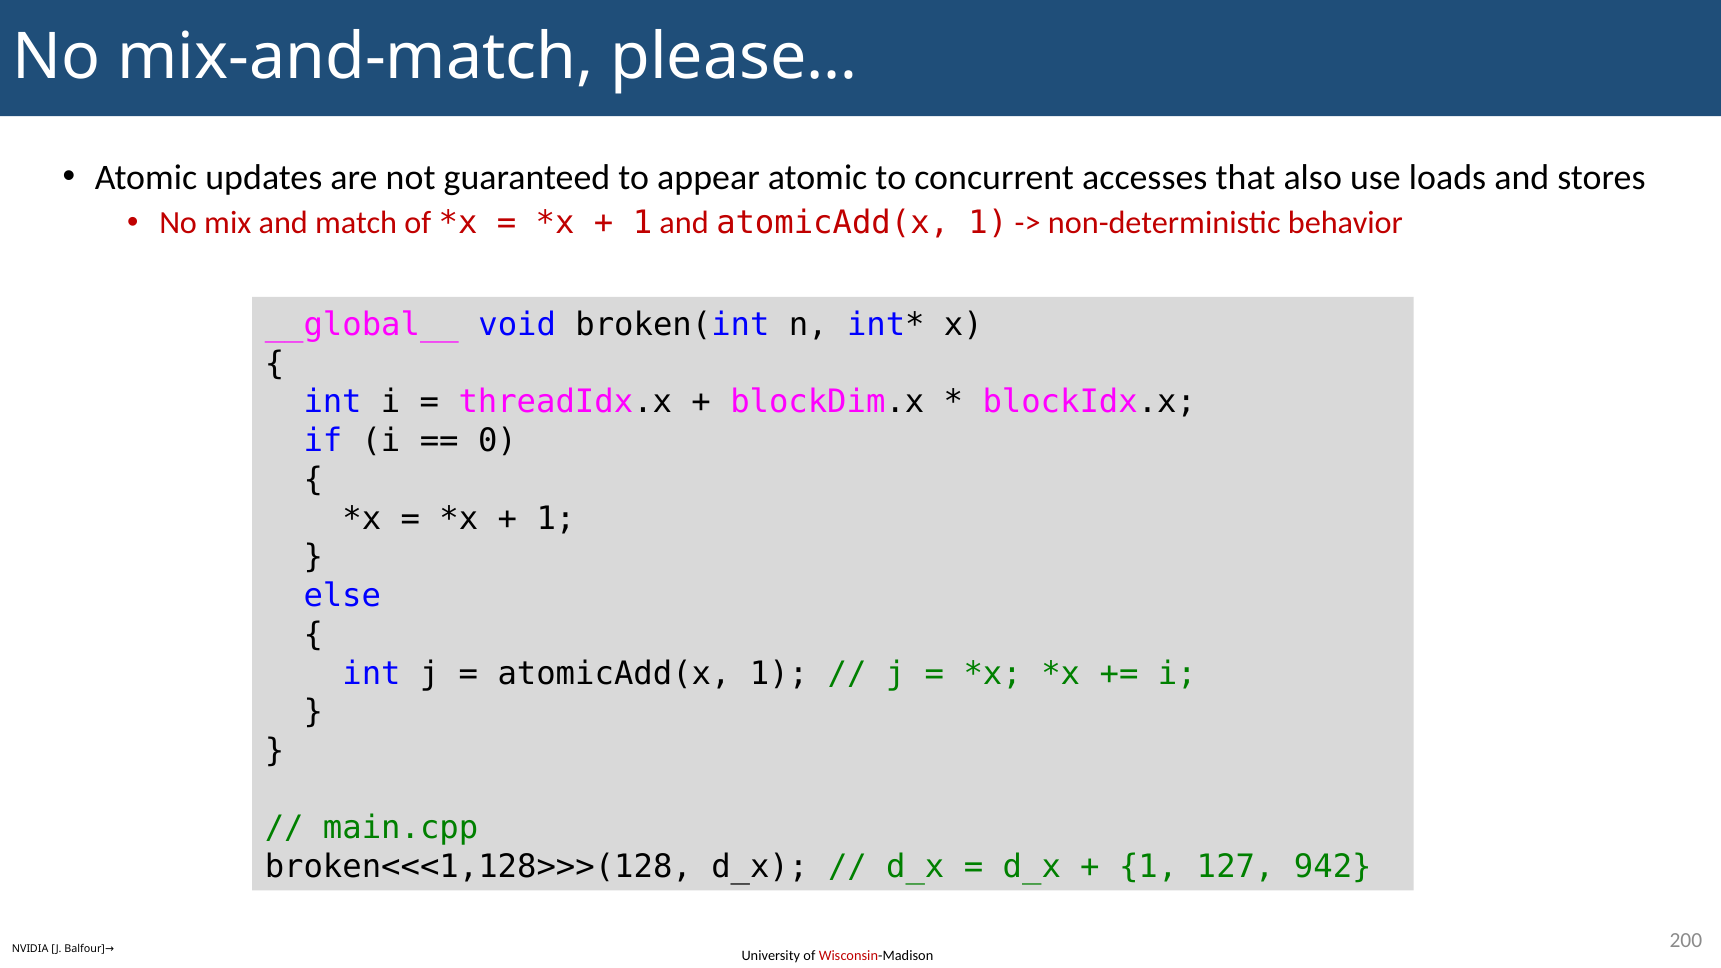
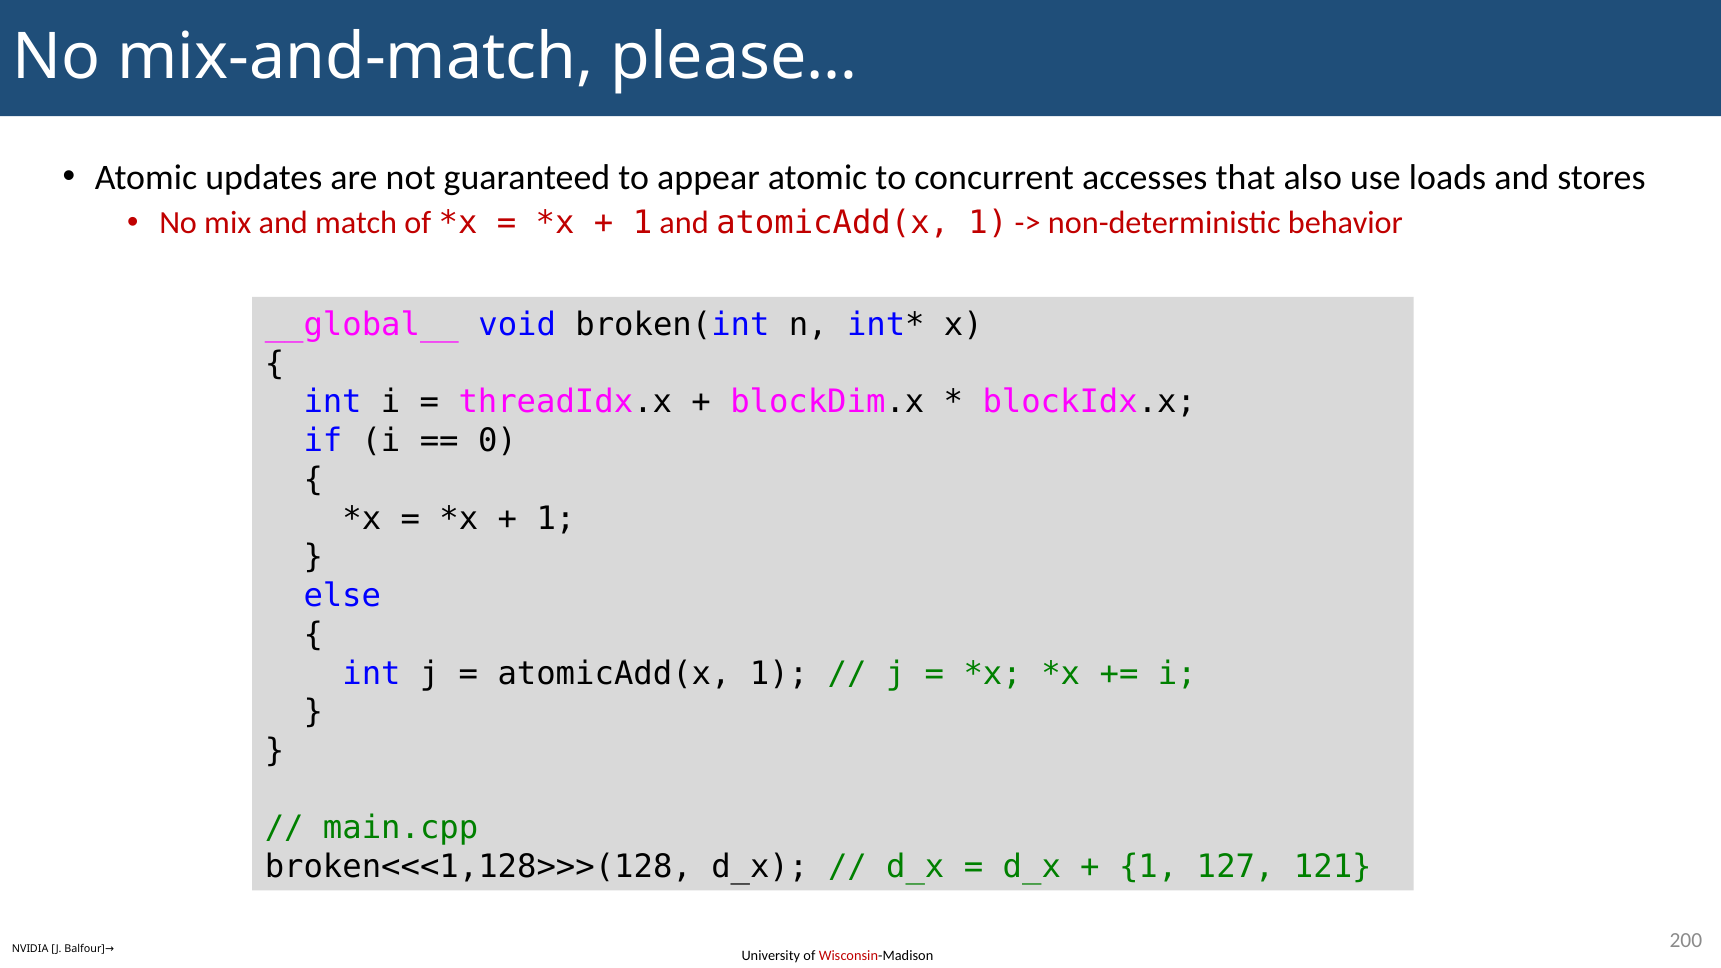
942: 942 -> 121
